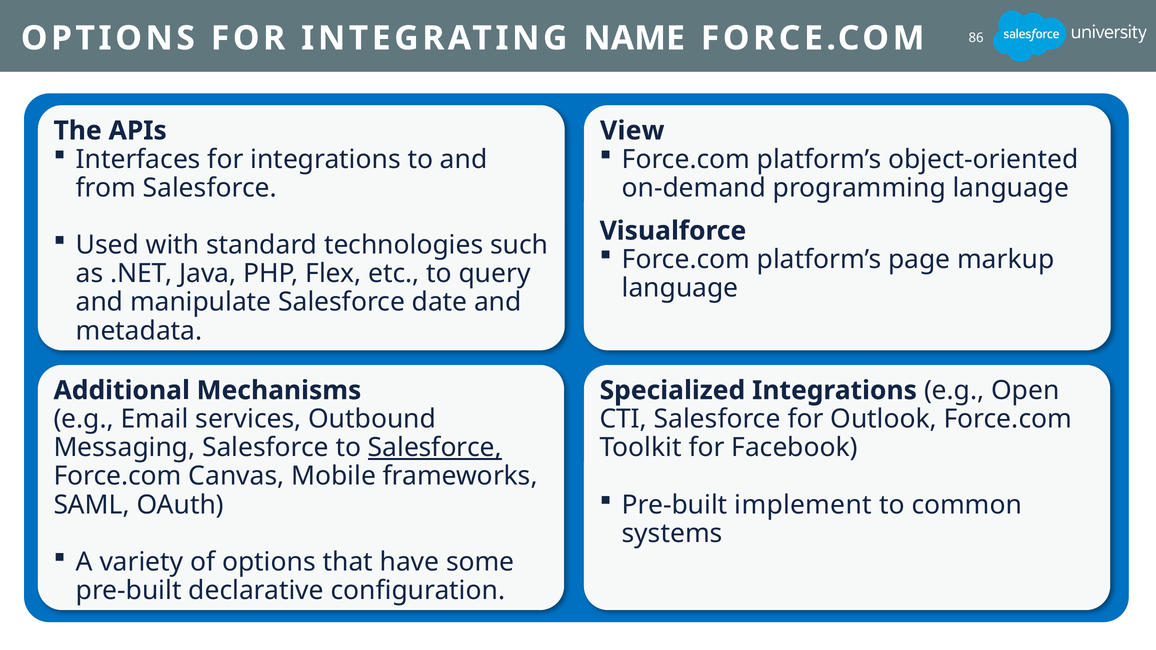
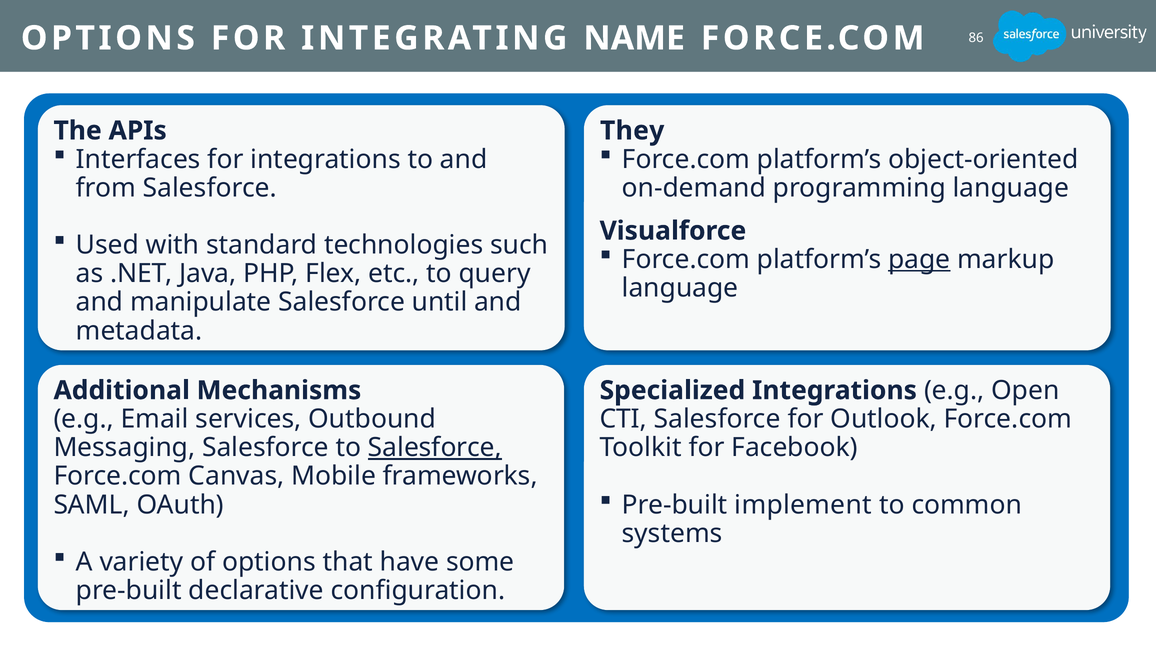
View: View -> They
page underline: none -> present
date: date -> until
